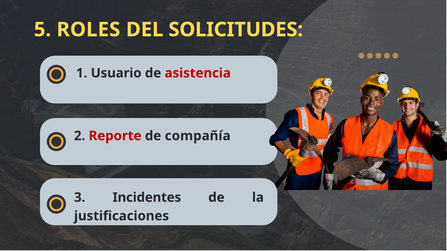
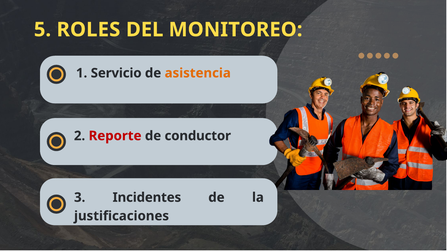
SOLICITUDES: SOLICITUDES -> MONITOREO
Usuario: Usuario -> Servicio
asistencia colour: red -> orange
compañía: compañía -> conductor
